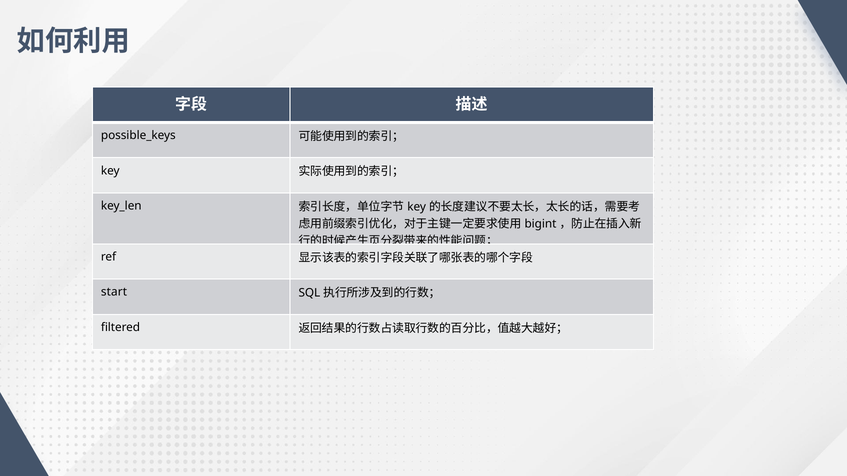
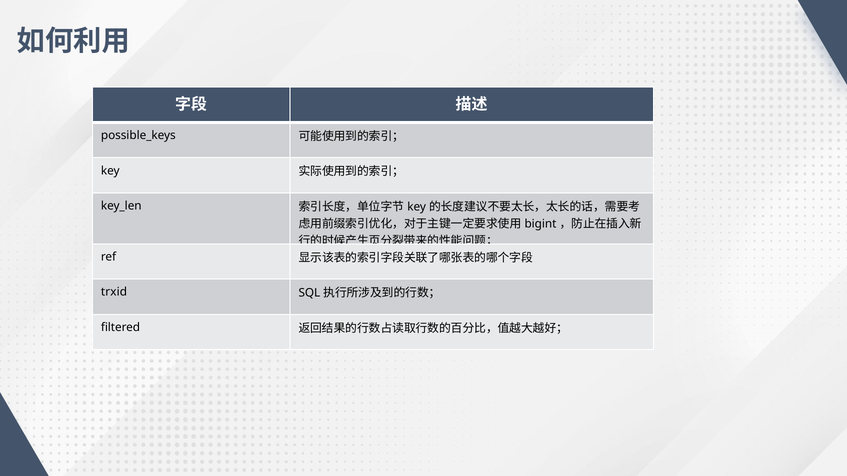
start: start -> trxid
